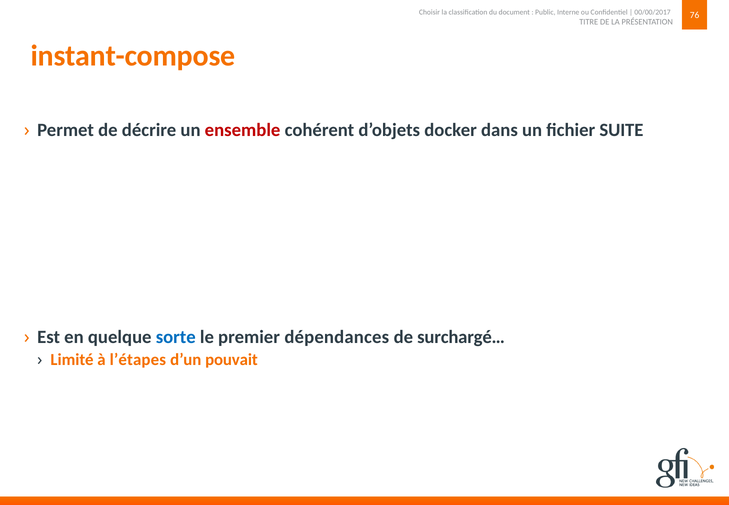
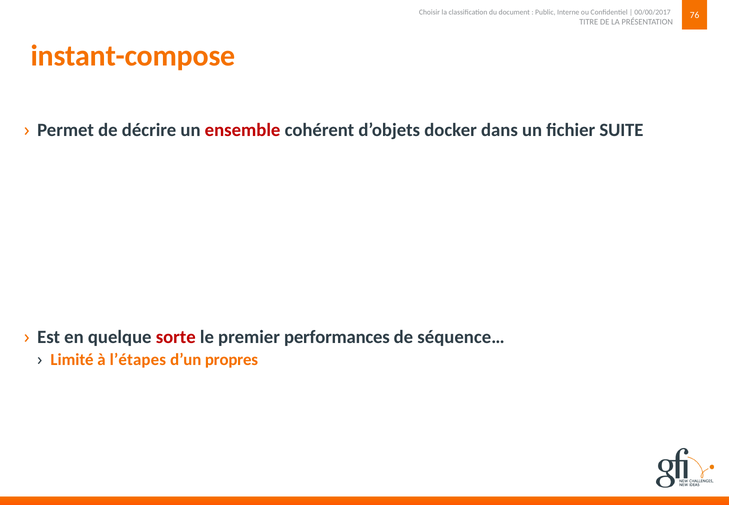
sorte colour: blue -> red
dépendances: dépendances -> performances
surchargé…: surchargé… -> séquence…
pouvait: pouvait -> propres
